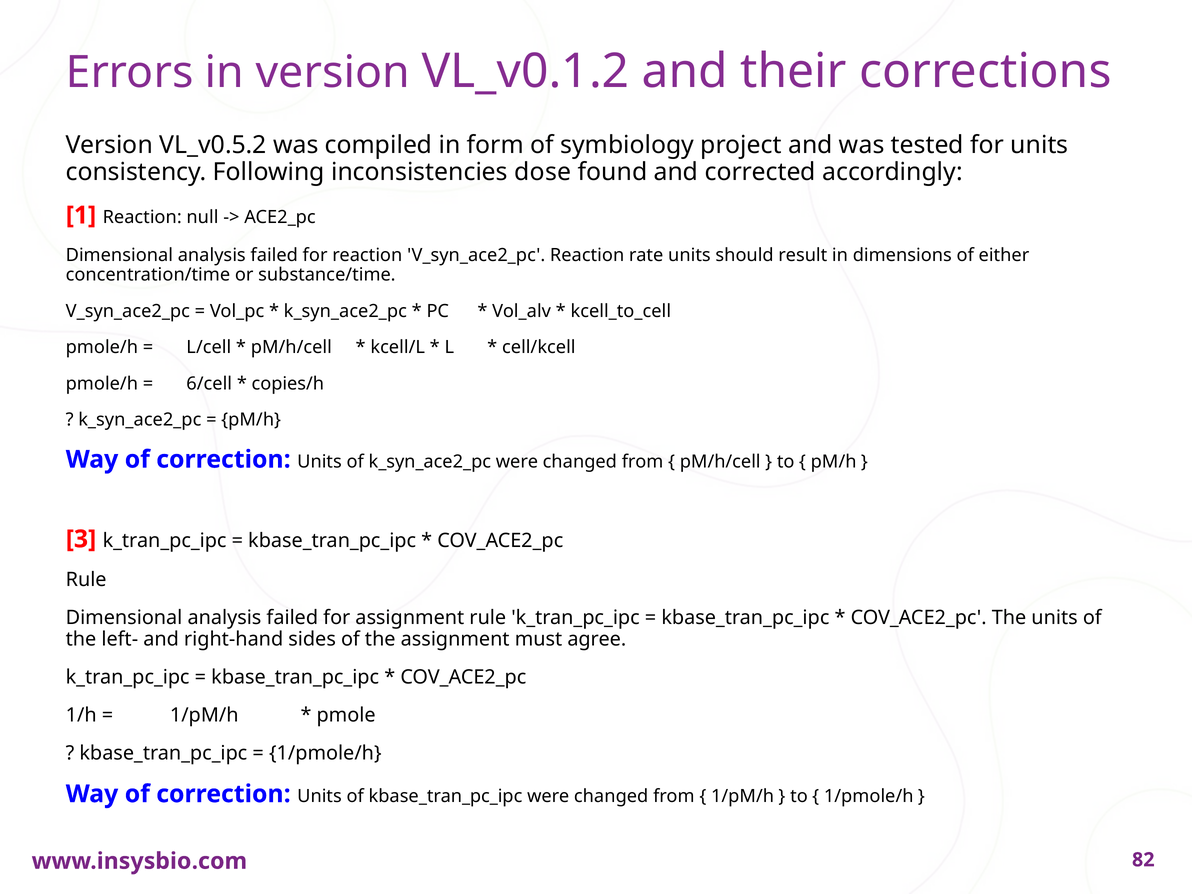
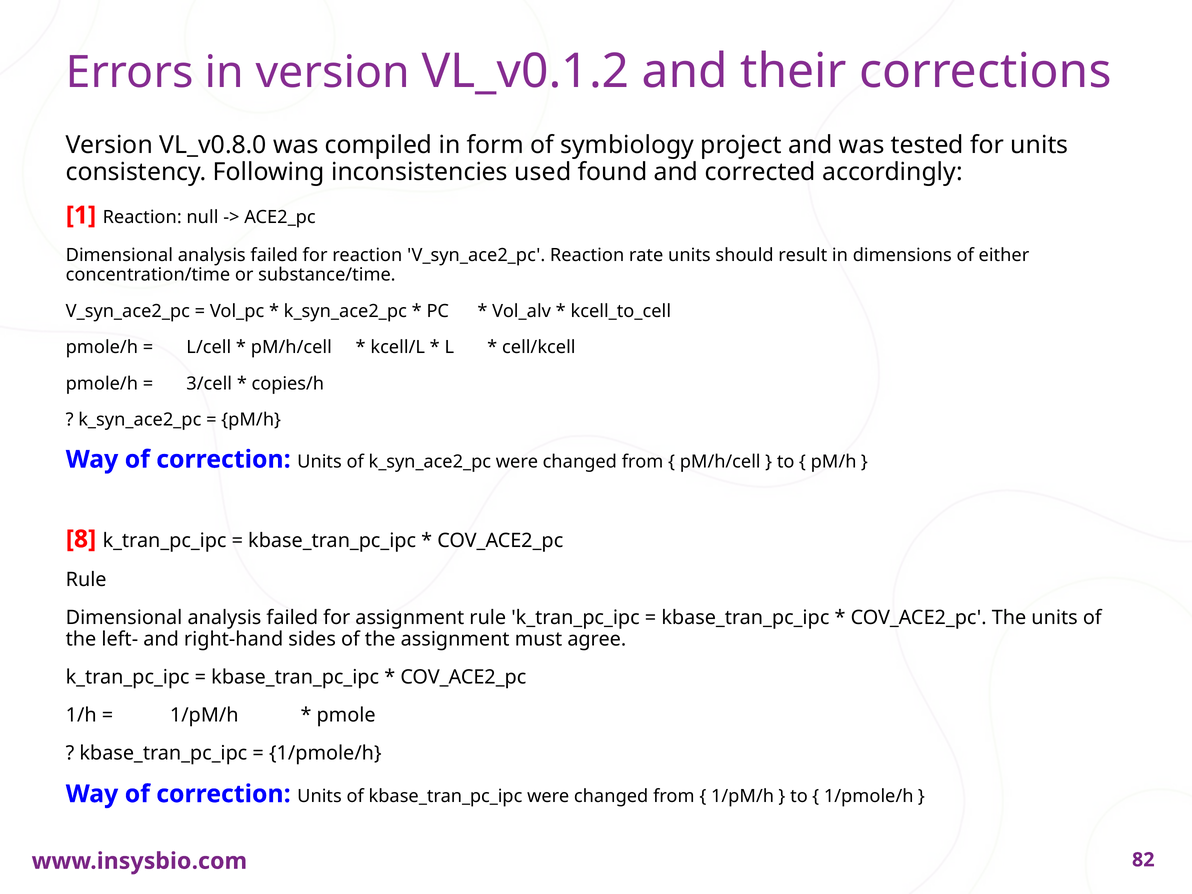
VL_v0.5.2: VL_v0.5.2 -> VL_v0.8.0
dose: dose -> used
6/cell: 6/cell -> 3/cell
3: 3 -> 8
